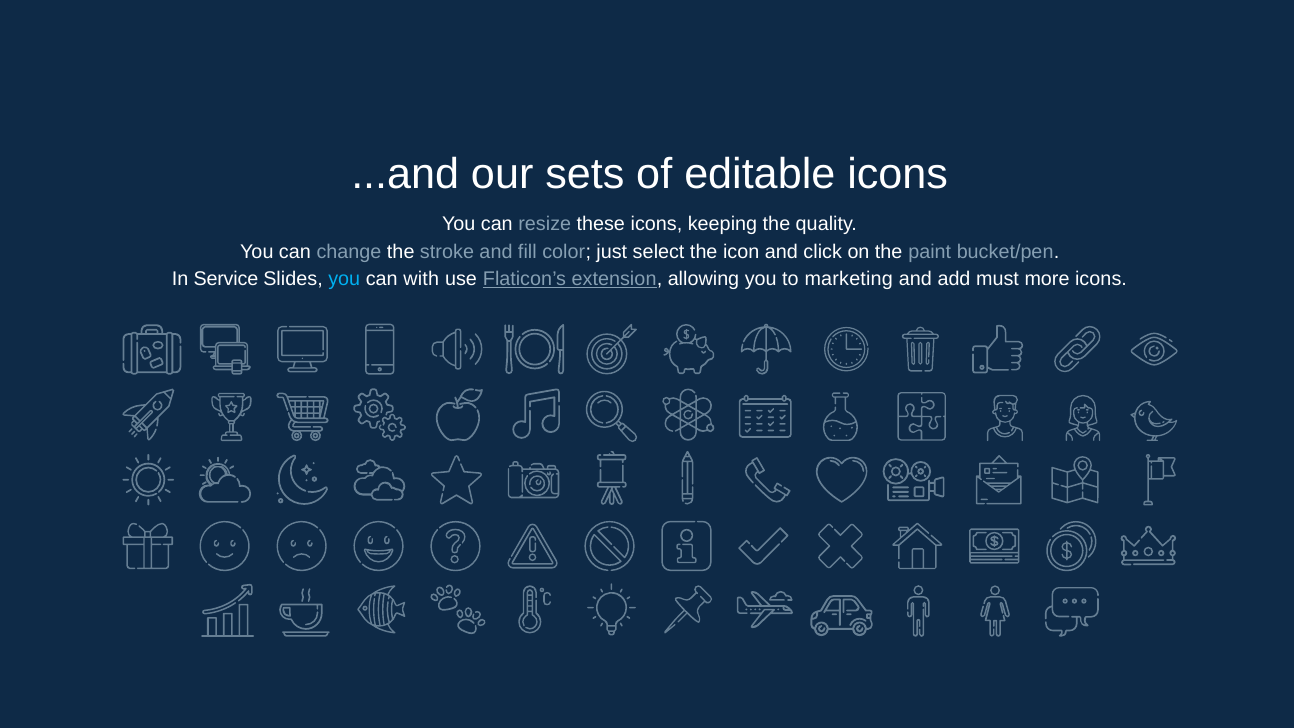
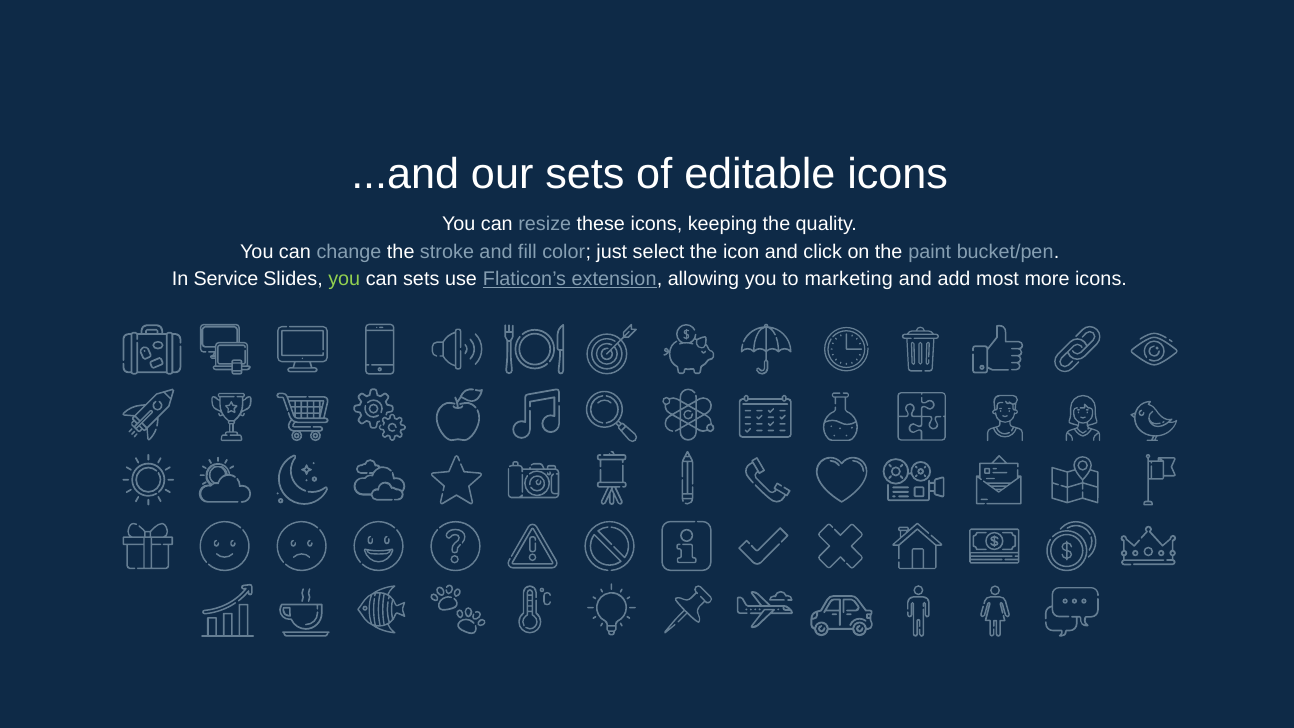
you at (344, 279) colour: light blue -> light green
can with: with -> sets
must: must -> most
